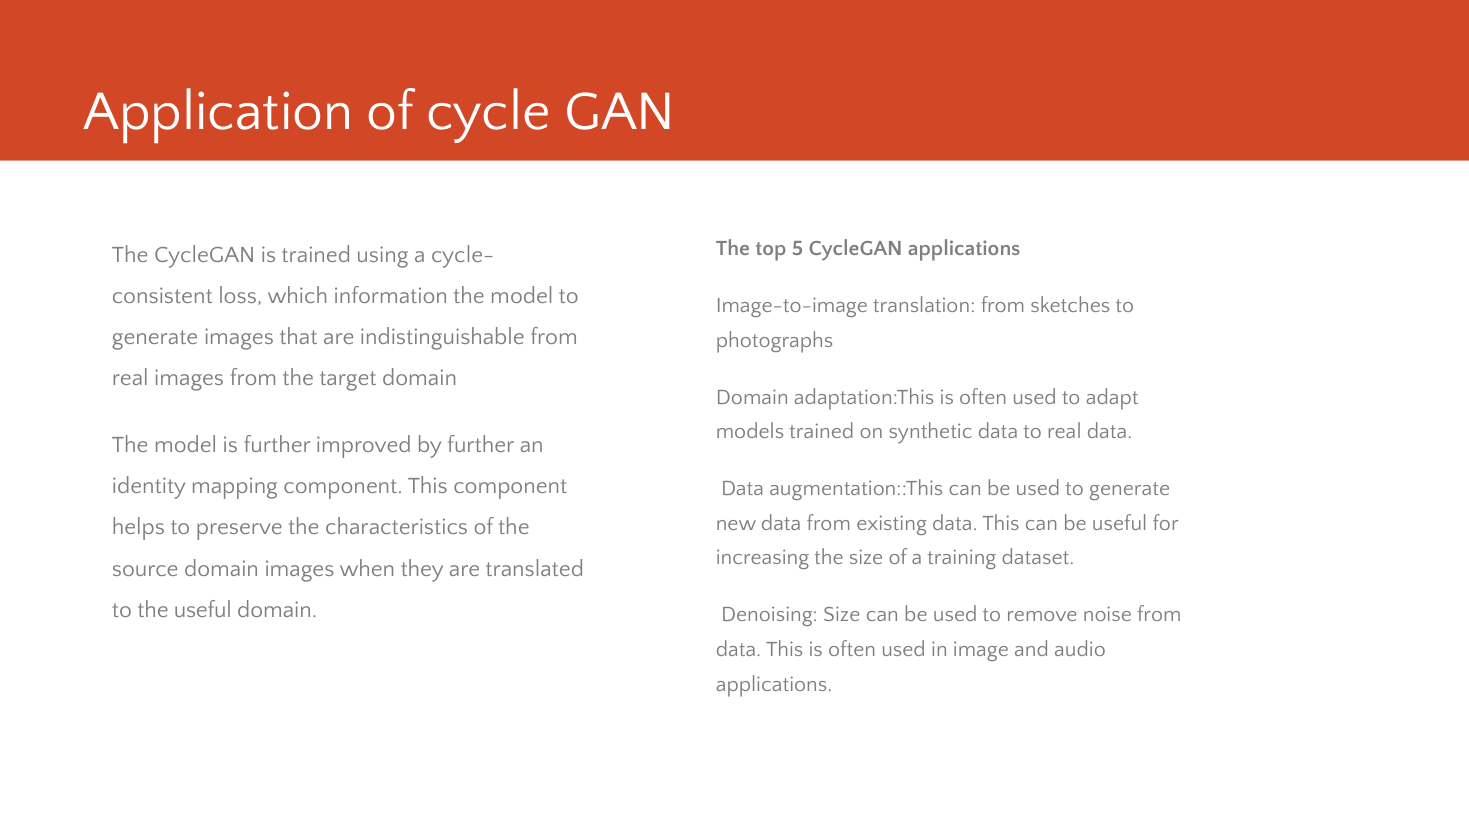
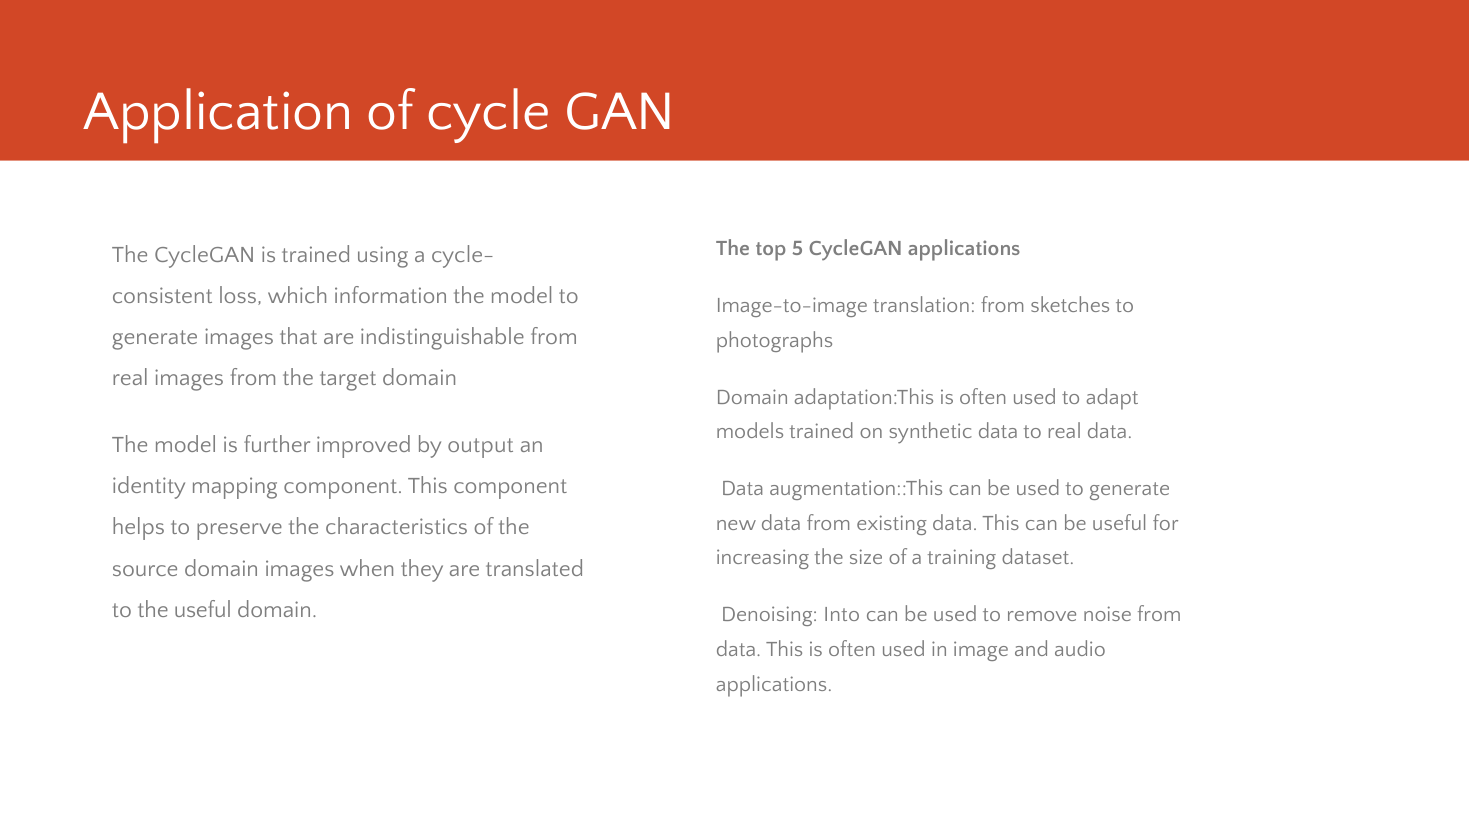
by further: further -> output
Denoising Size: Size -> Into
